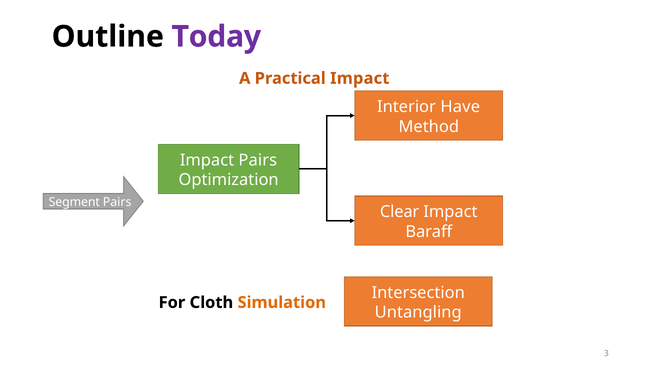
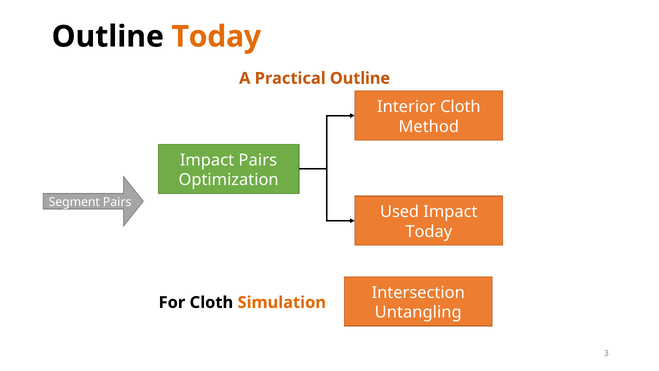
Today at (216, 37) colour: purple -> orange
Practical Impact: Impact -> Outline
Interior Have: Have -> Cloth
Clear: Clear -> Used
Baraff at (429, 232): Baraff -> Today
